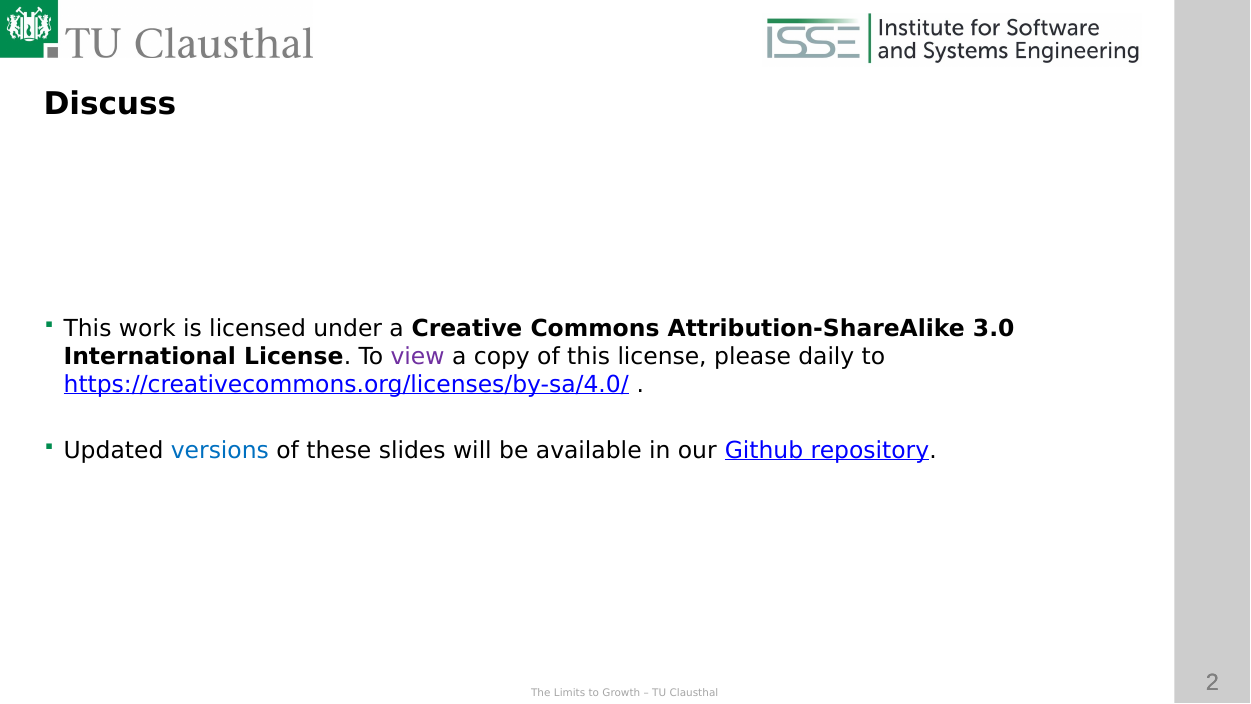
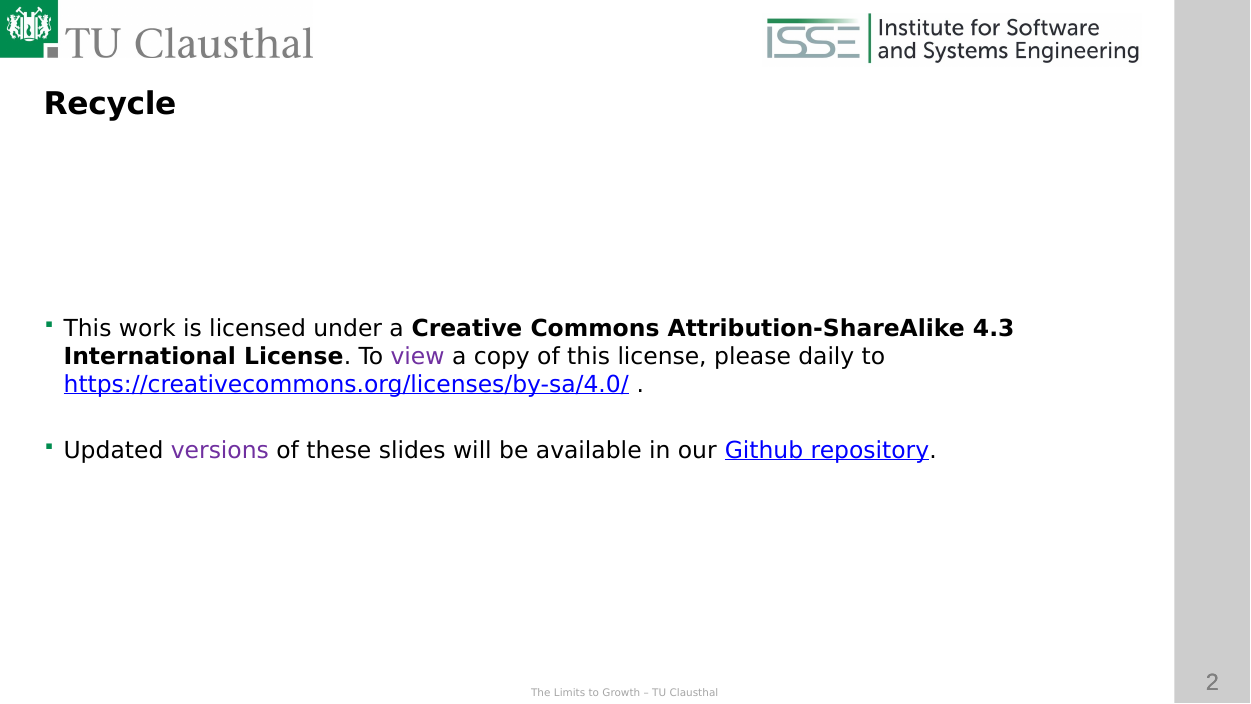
Discuss: Discuss -> Recycle
3.0: 3.0 -> 4.3
versions colour: blue -> purple
